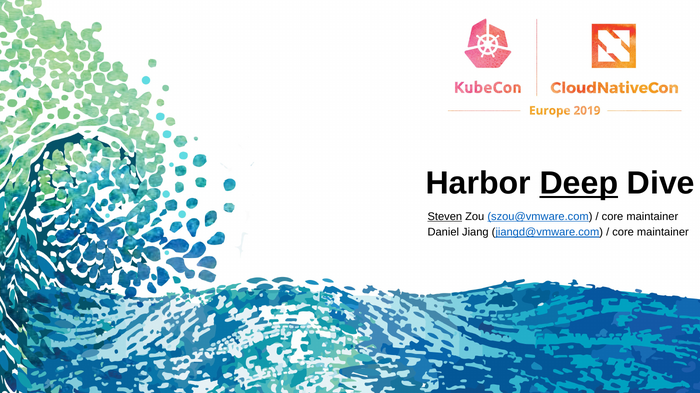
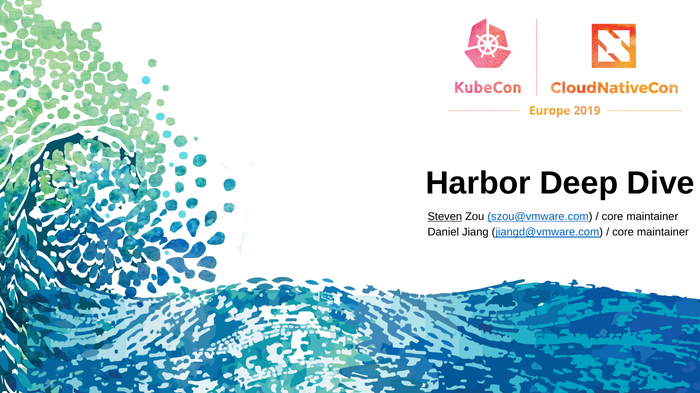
Deep underline: present -> none
